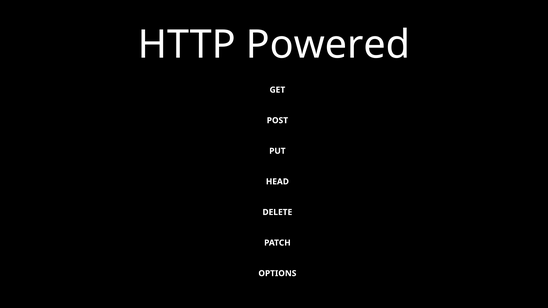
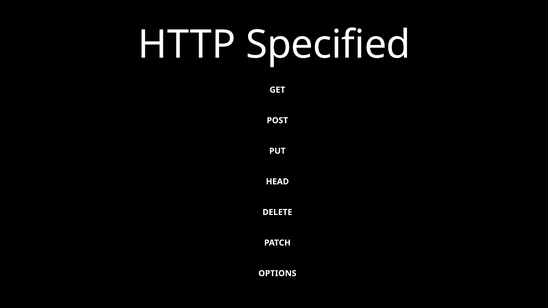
Powered: Powered -> Specified
